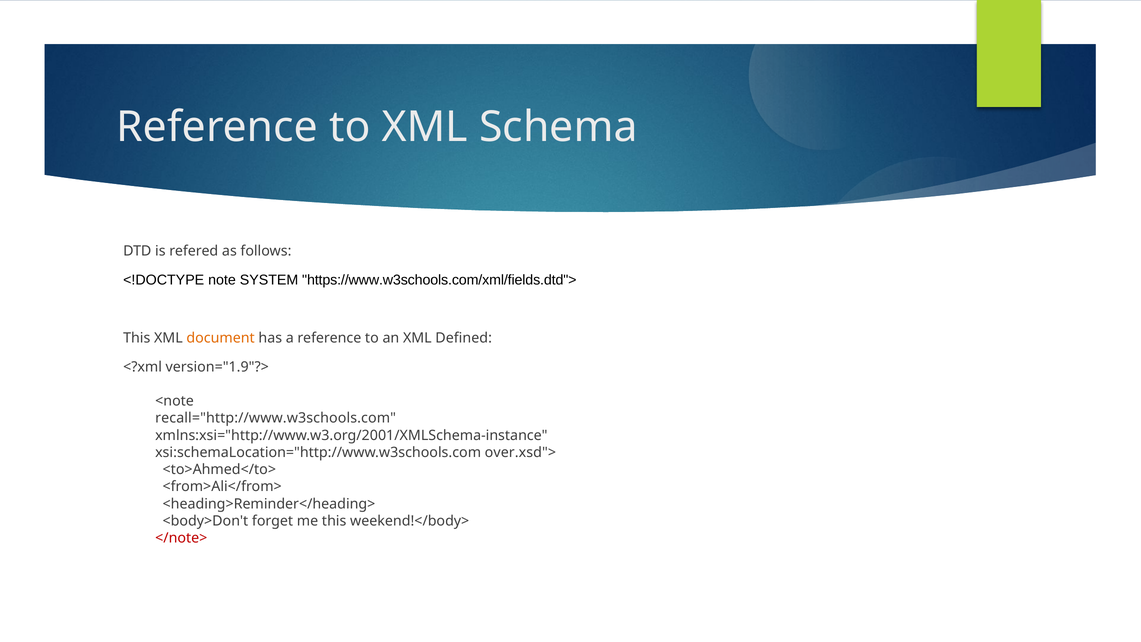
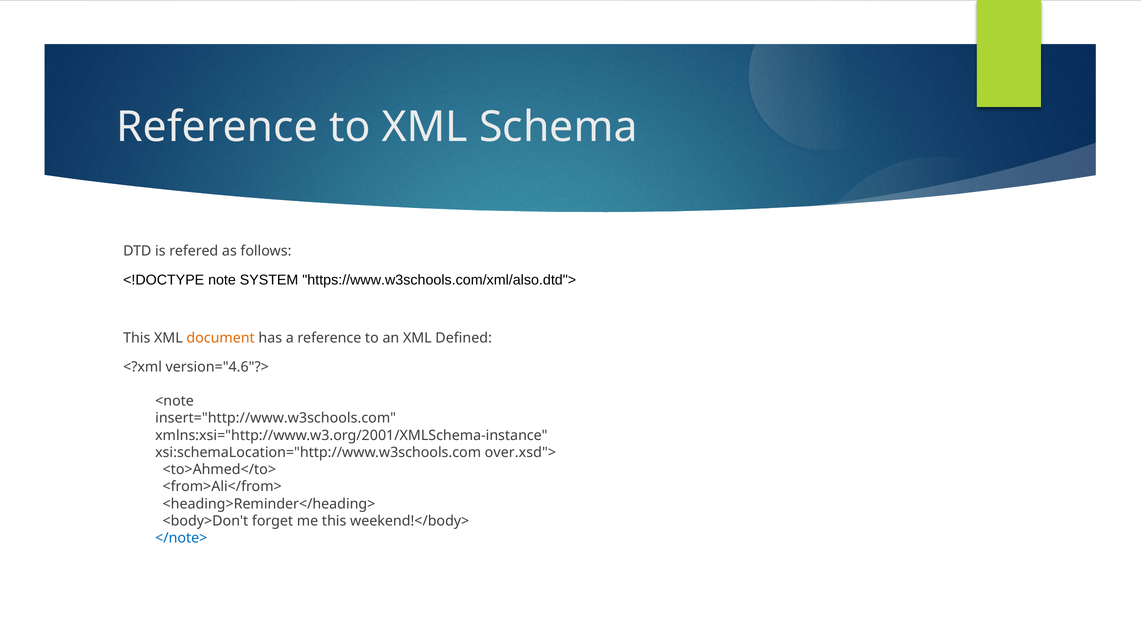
https://www.w3schools.com/xml/fields.dtd">: https://www.w3schools.com/xml/fields.dtd"> -> https://www.w3schools.com/xml/also.dtd">
version="1.9"?>: version="1.9"?> -> version="4.6"?>
recall="http://www.w3schools.com: recall="http://www.w3schools.com -> insert="http://www.w3schools.com
</note> colour: red -> blue
